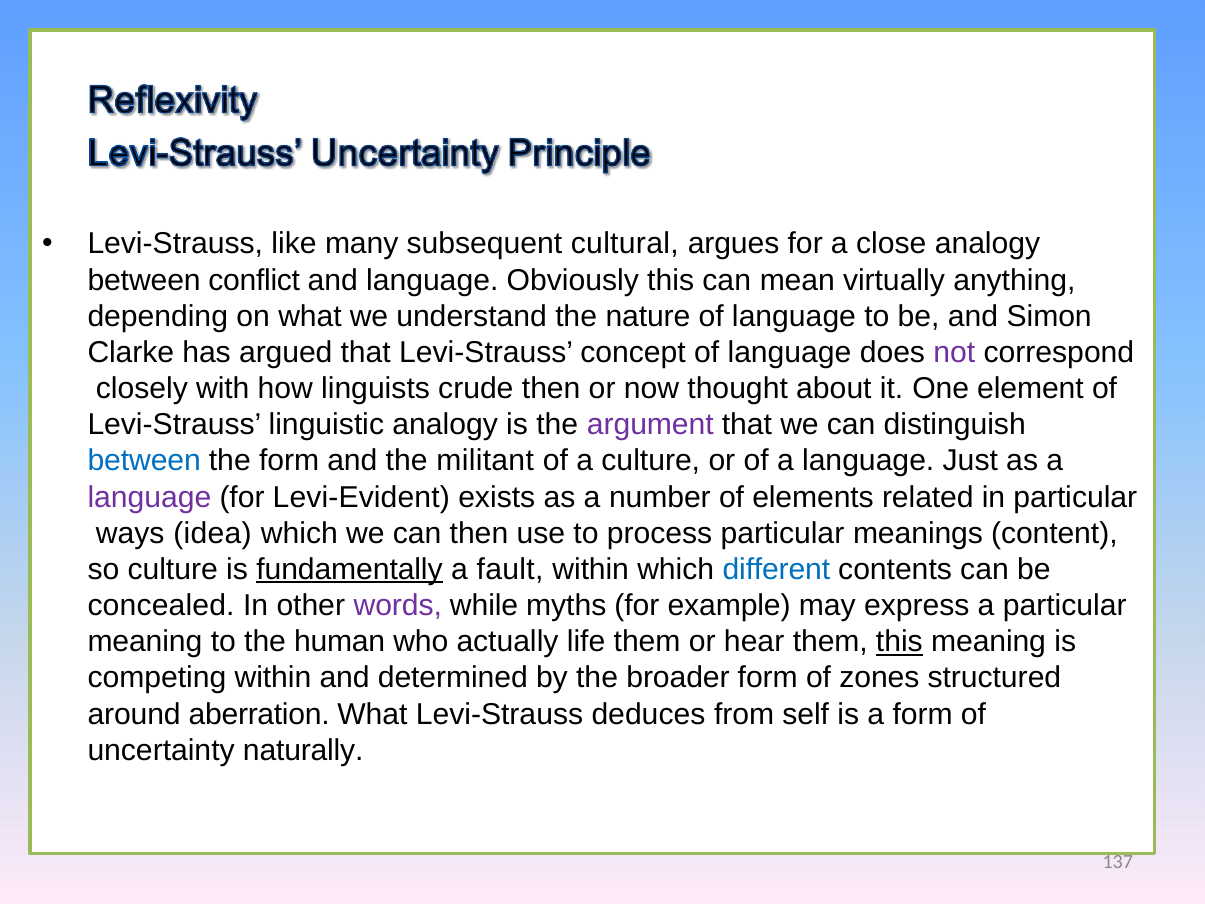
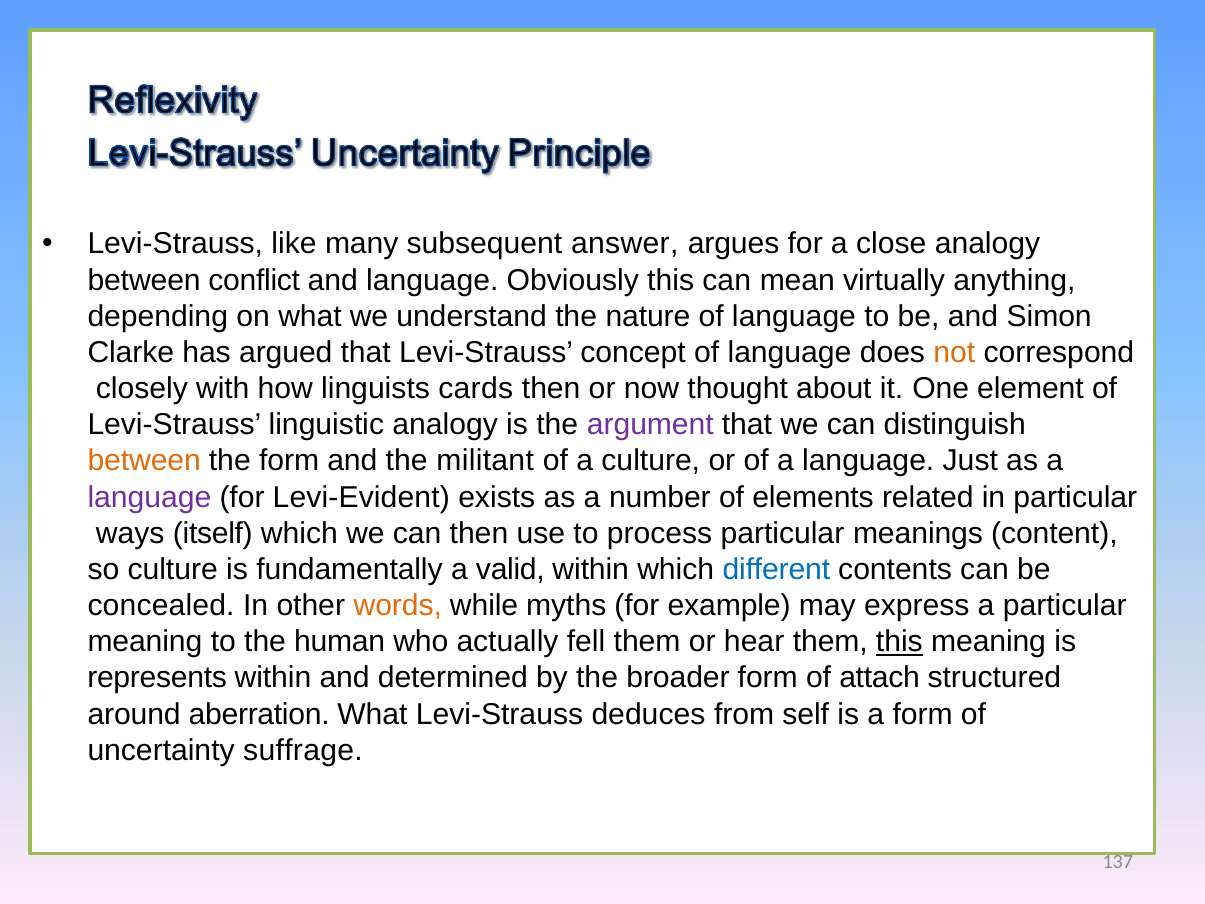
cultural: cultural -> answer
not colour: purple -> orange
crude: crude -> cards
between at (144, 461) colour: blue -> orange
idea: idea -> itself
fundamentally underline: present -> none
fault: fault -> valid
words colour: purple -> orange
life: life -> fell
competing: competing -> represents
zones: zones -> attach
naturally: naturally -> suffrage
